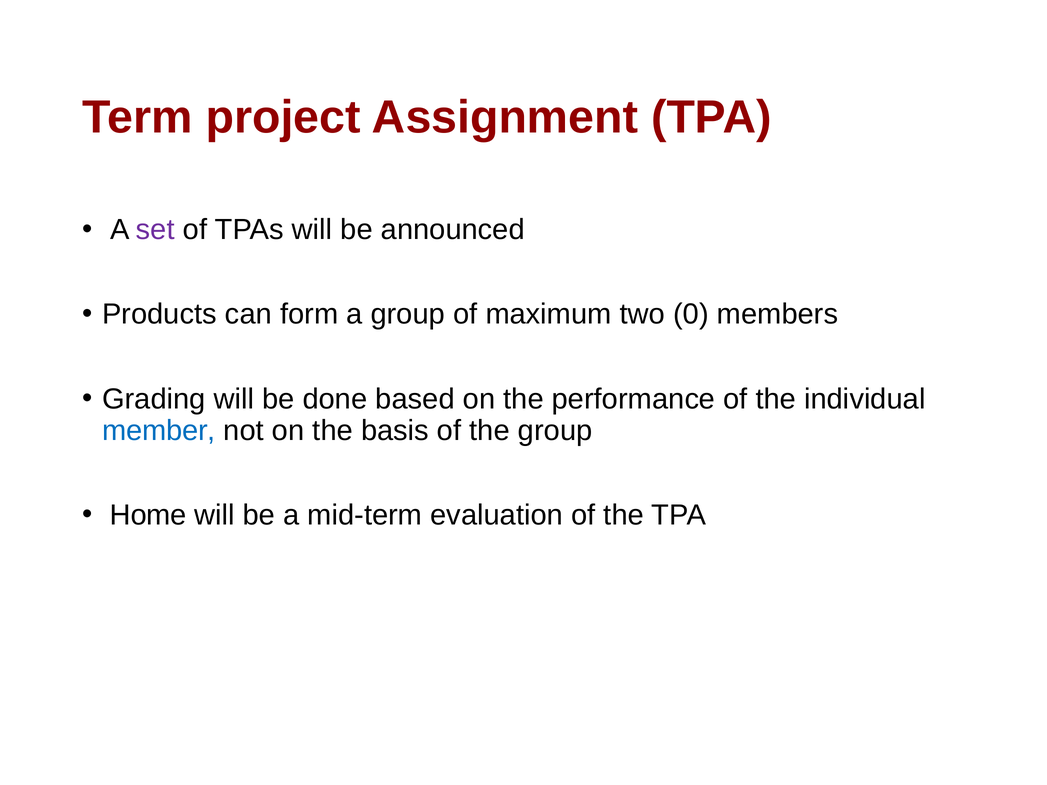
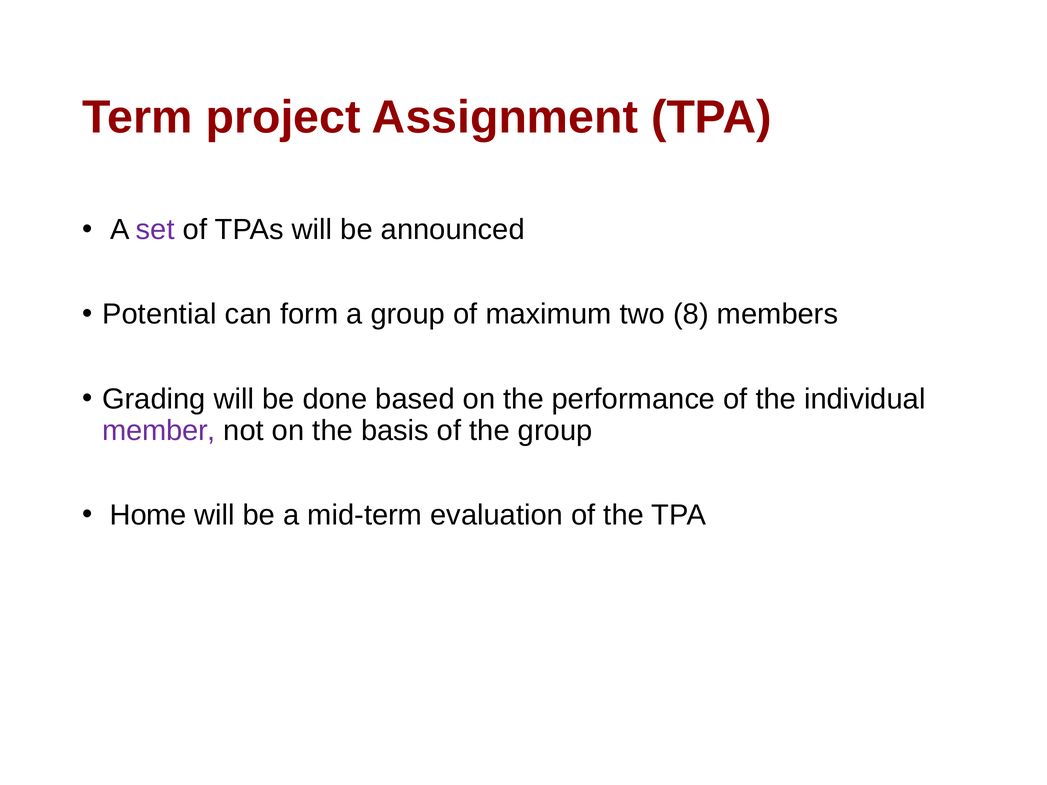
Products: Products -> Potential
0: 0 -> 8
member colour: blue -> purple
